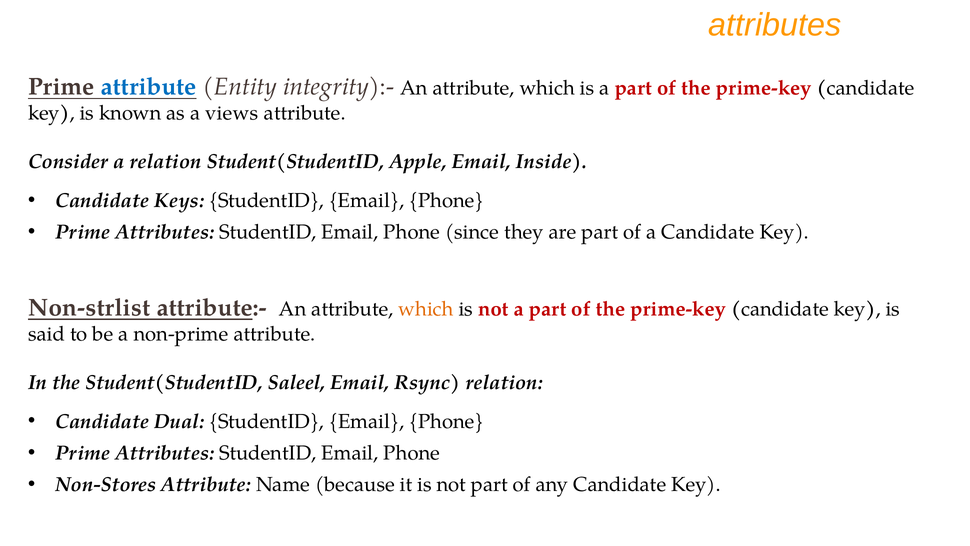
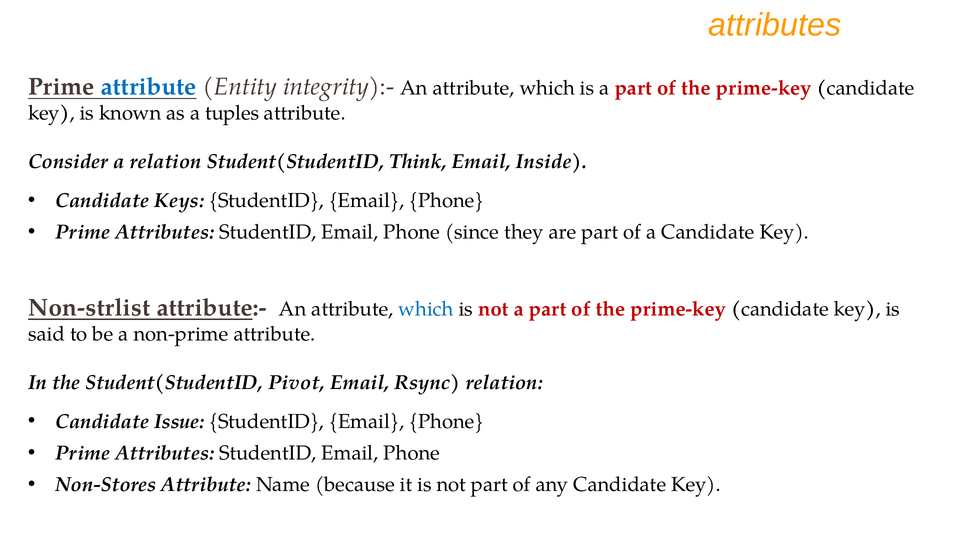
views: views -> tuples
Apple: Apple -> Think
which at (426, 309) colour: orange -> blue
Saleel: Saleel -> Pivot
Dual: Dual -> Issue
